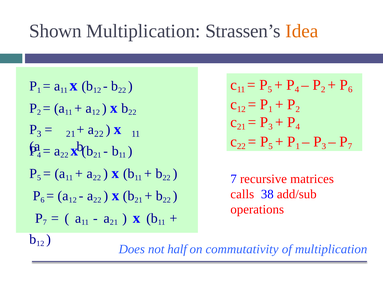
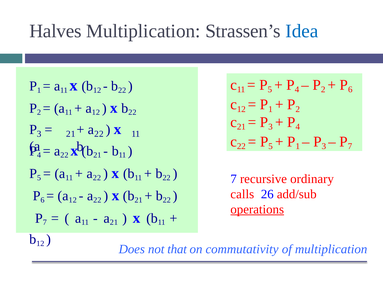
Shown: Shown -> Halves
Idea colour: orange -> blue
matrices: matrices -> ordinary
38: 38 -> 26
operations underline: none -> present
half: half -> that
